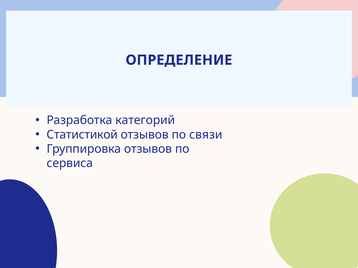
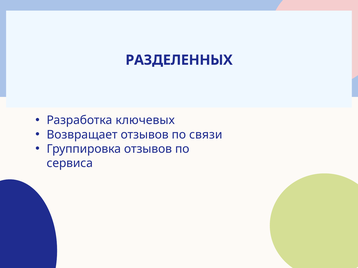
ОПРЕДЕЛЕНИЕ: ОПРЕДЕЛЕНИЕ -> РАЗДЕЛЕННЫХ
категорий: категорий -> ключевых
Статистикой: Статистикой -> Возвращает
